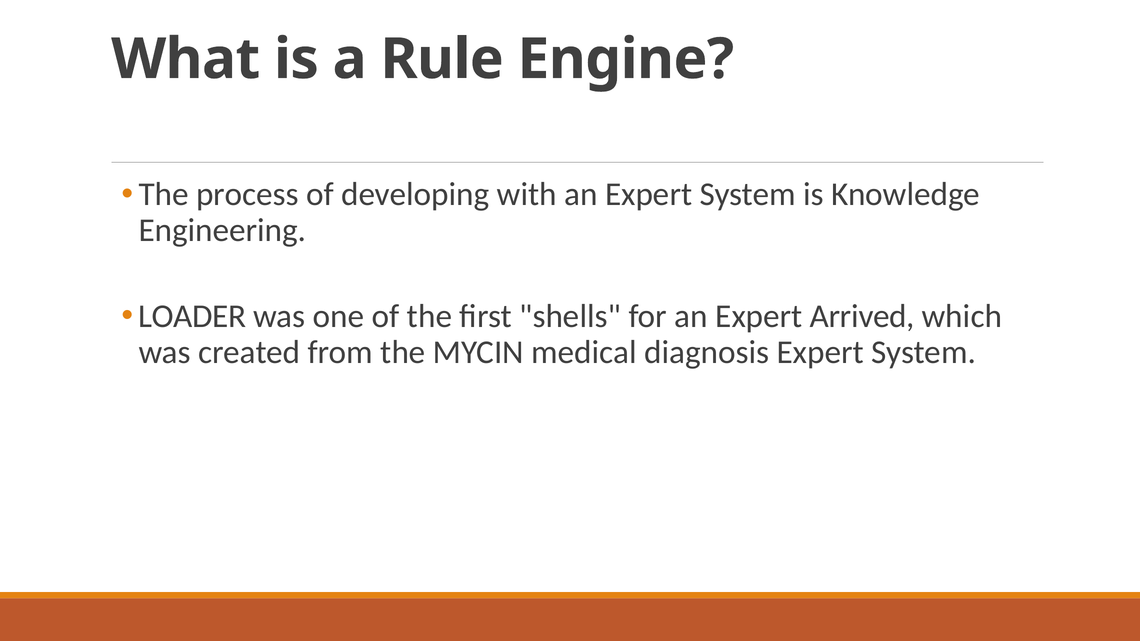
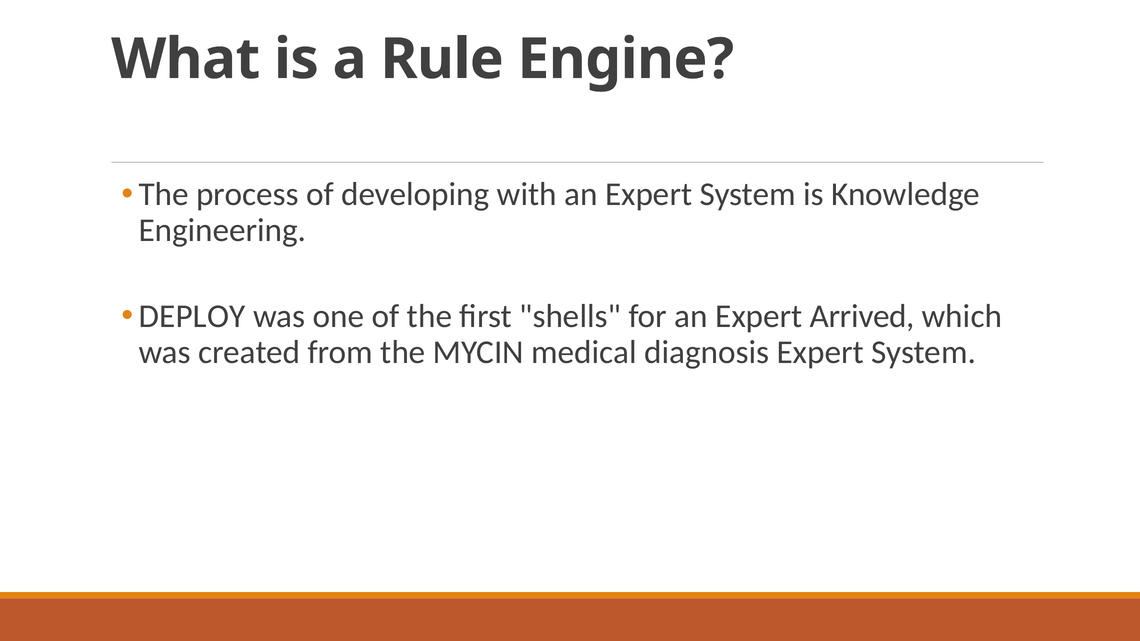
LOADER: LOADER -> DEPLOY
